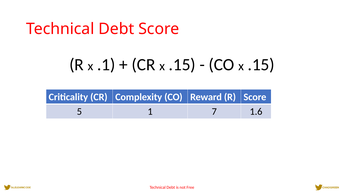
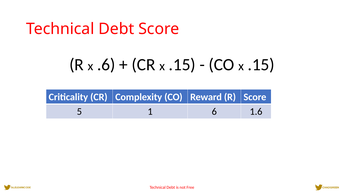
.1: .1 -> .6
7: 7 -> 6
